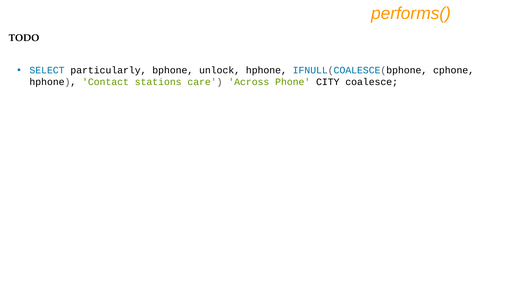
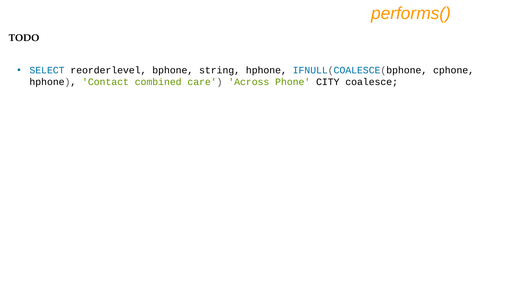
particularly: particularly -> reorderlevel
unlock: unlock -> string
stations: stations -> combined
